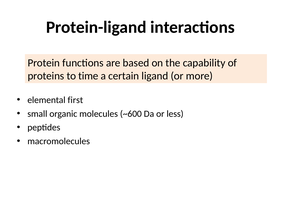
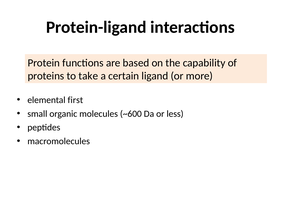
time: time -> take
